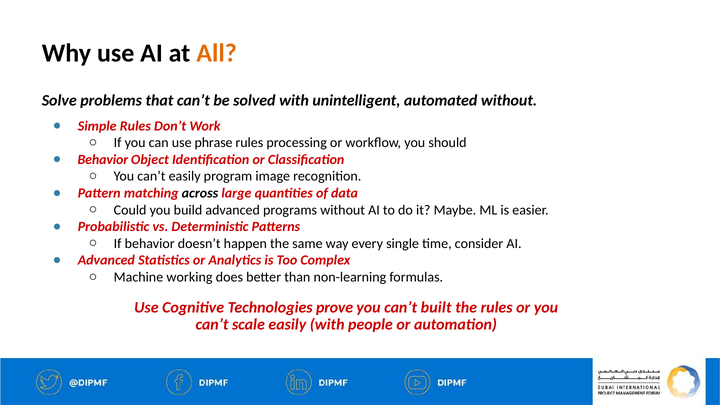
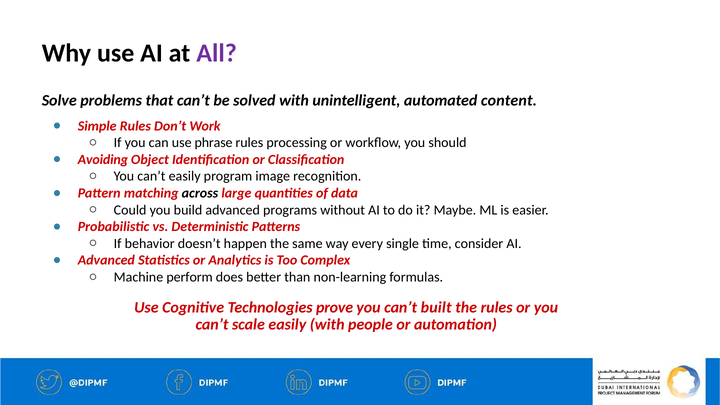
All colour: orange -> purple
automated without: without -> content
Behavior at (103, 160): Behavior -> Avoiding
working: working -> perform
